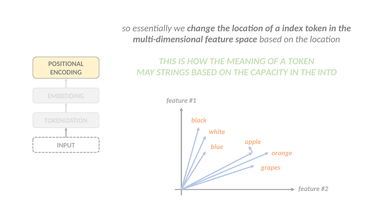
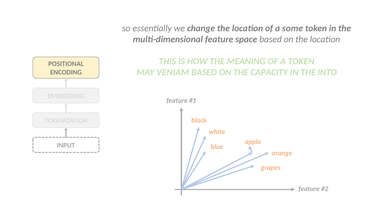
index: index -> some
STRINGS: STRINGS -> VENIAM
